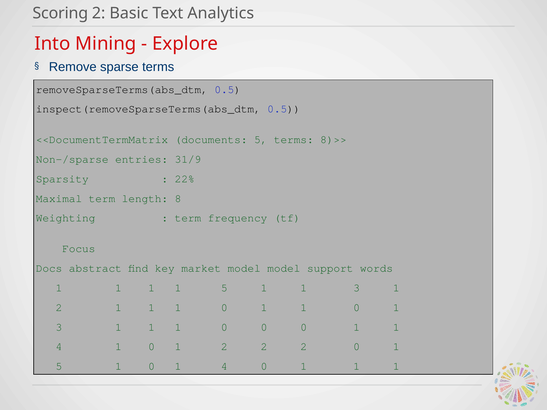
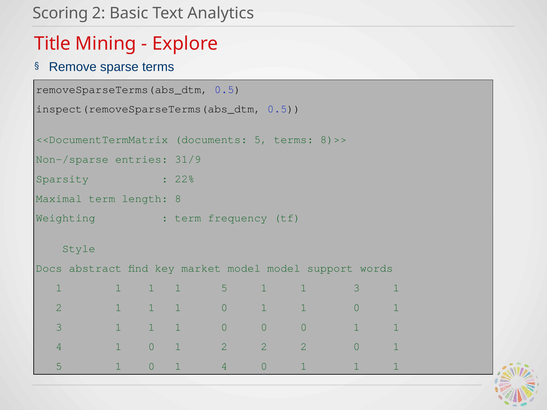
Into: Into -> Title
Focus: Focus -> Style
